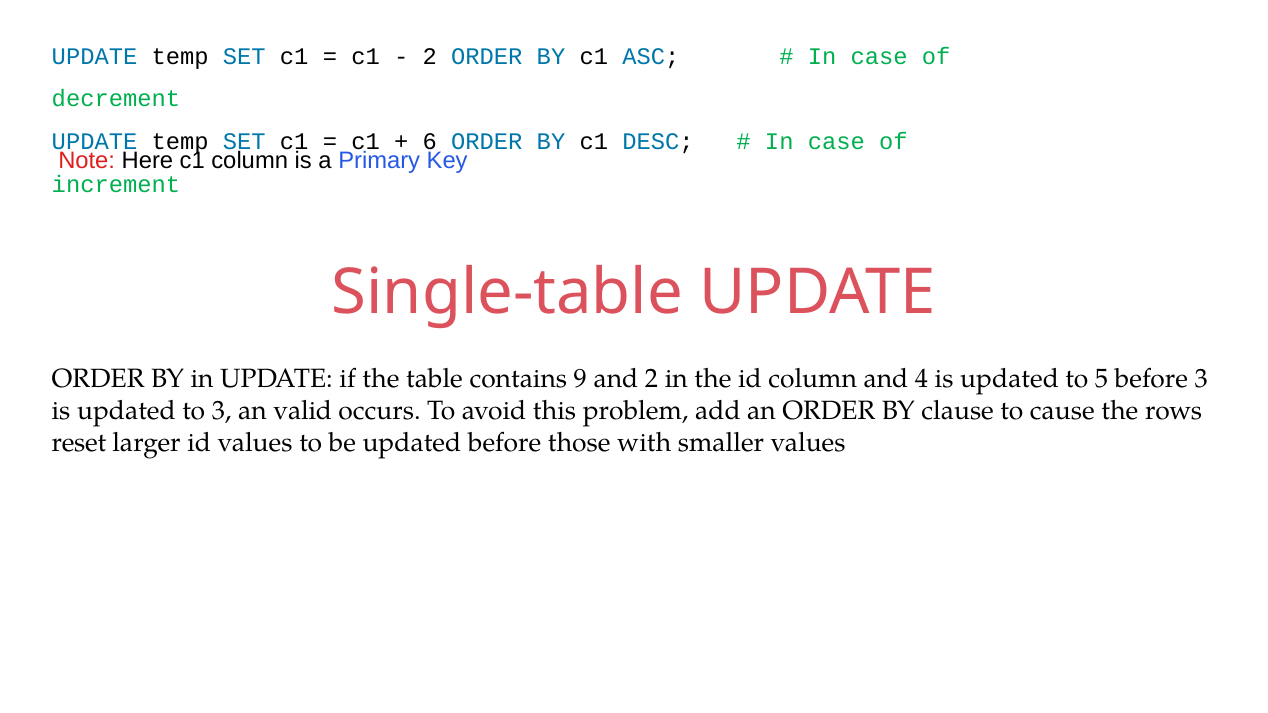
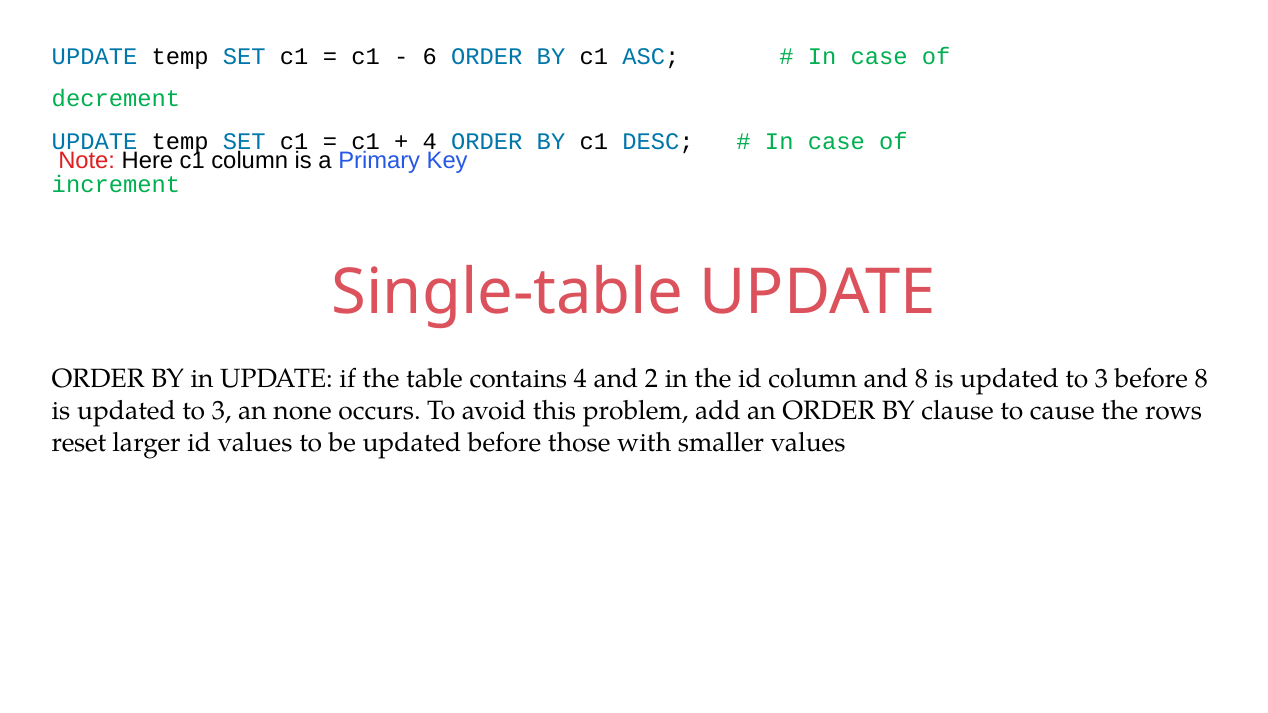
2 at (430, 56): 2 -> 6
6 at (430, 142): 6 -> 4
contains 9: 9 -> 4
and 4: 4 -> 8
5 at (1102, 379): 5 -> 3
before 3: 3 -> 8
valid: valid -> none
